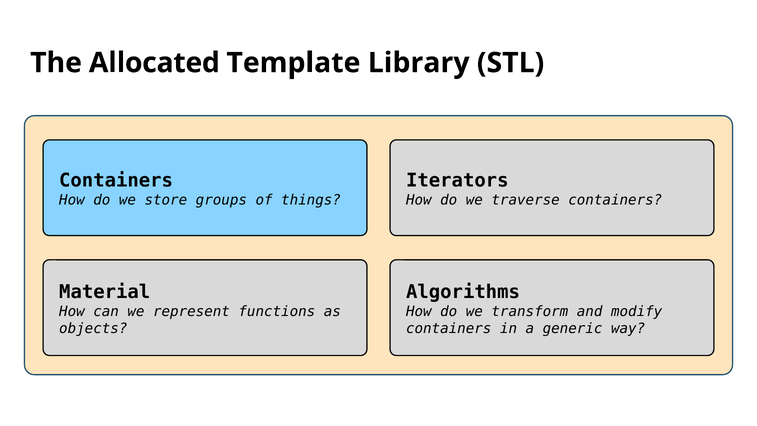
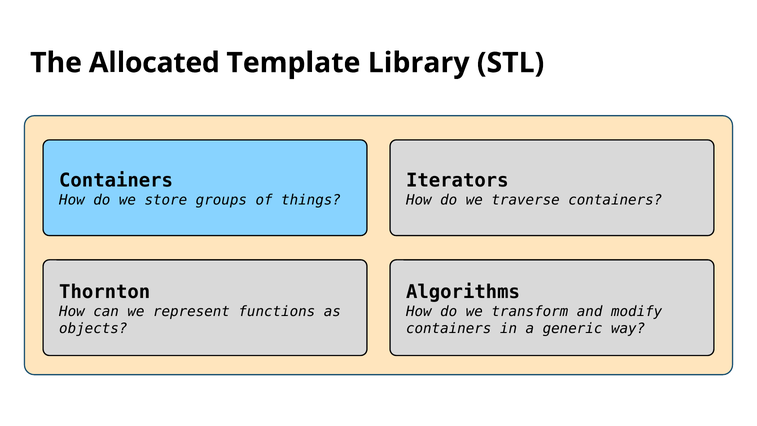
Material: Material -> Thornton
